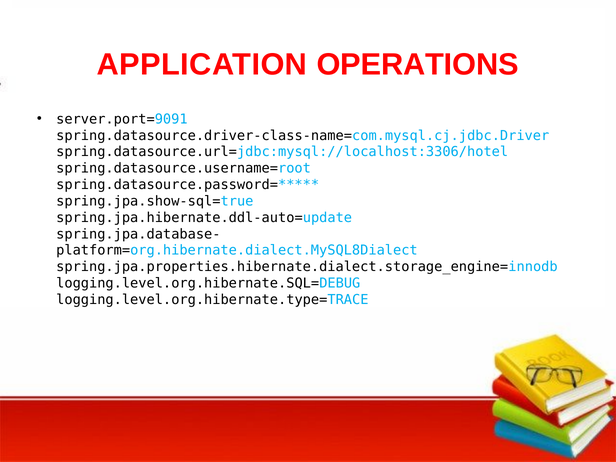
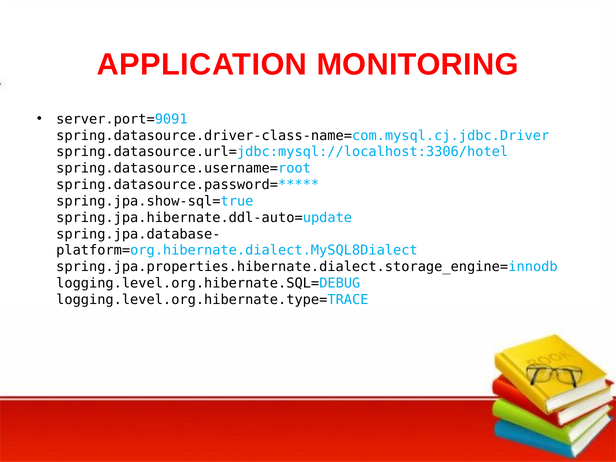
OPERATIONS: OPERATIONS -> MONITORING
